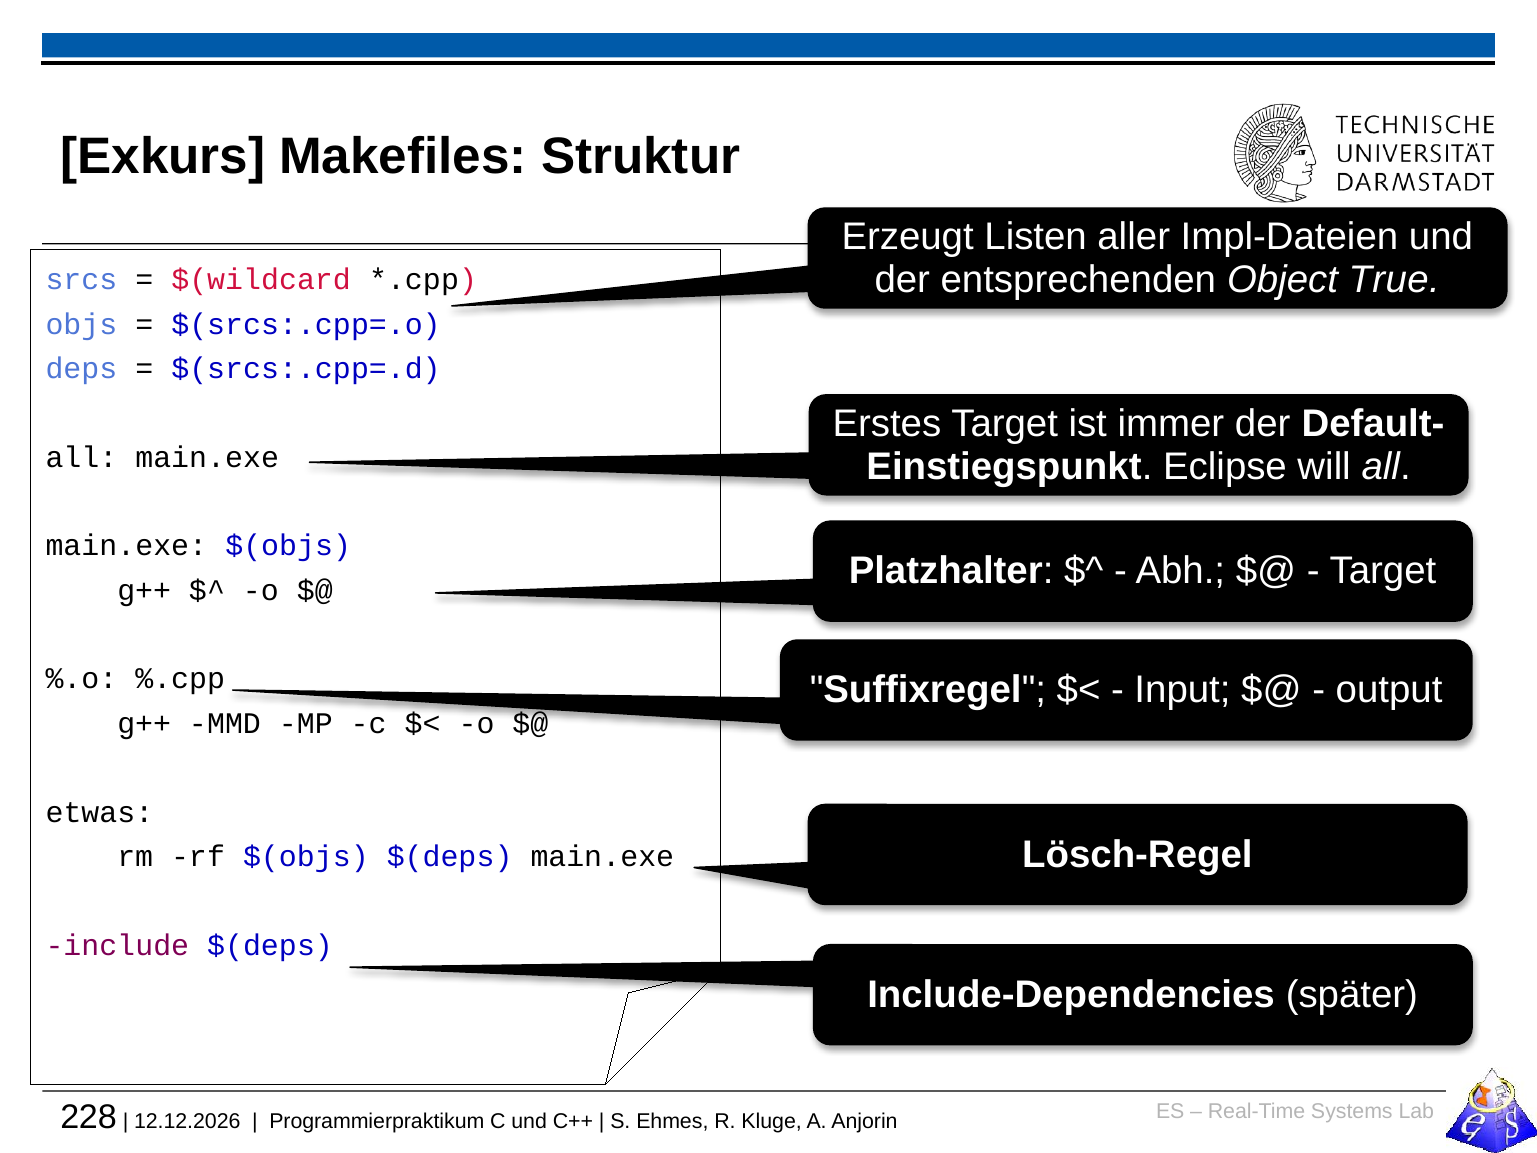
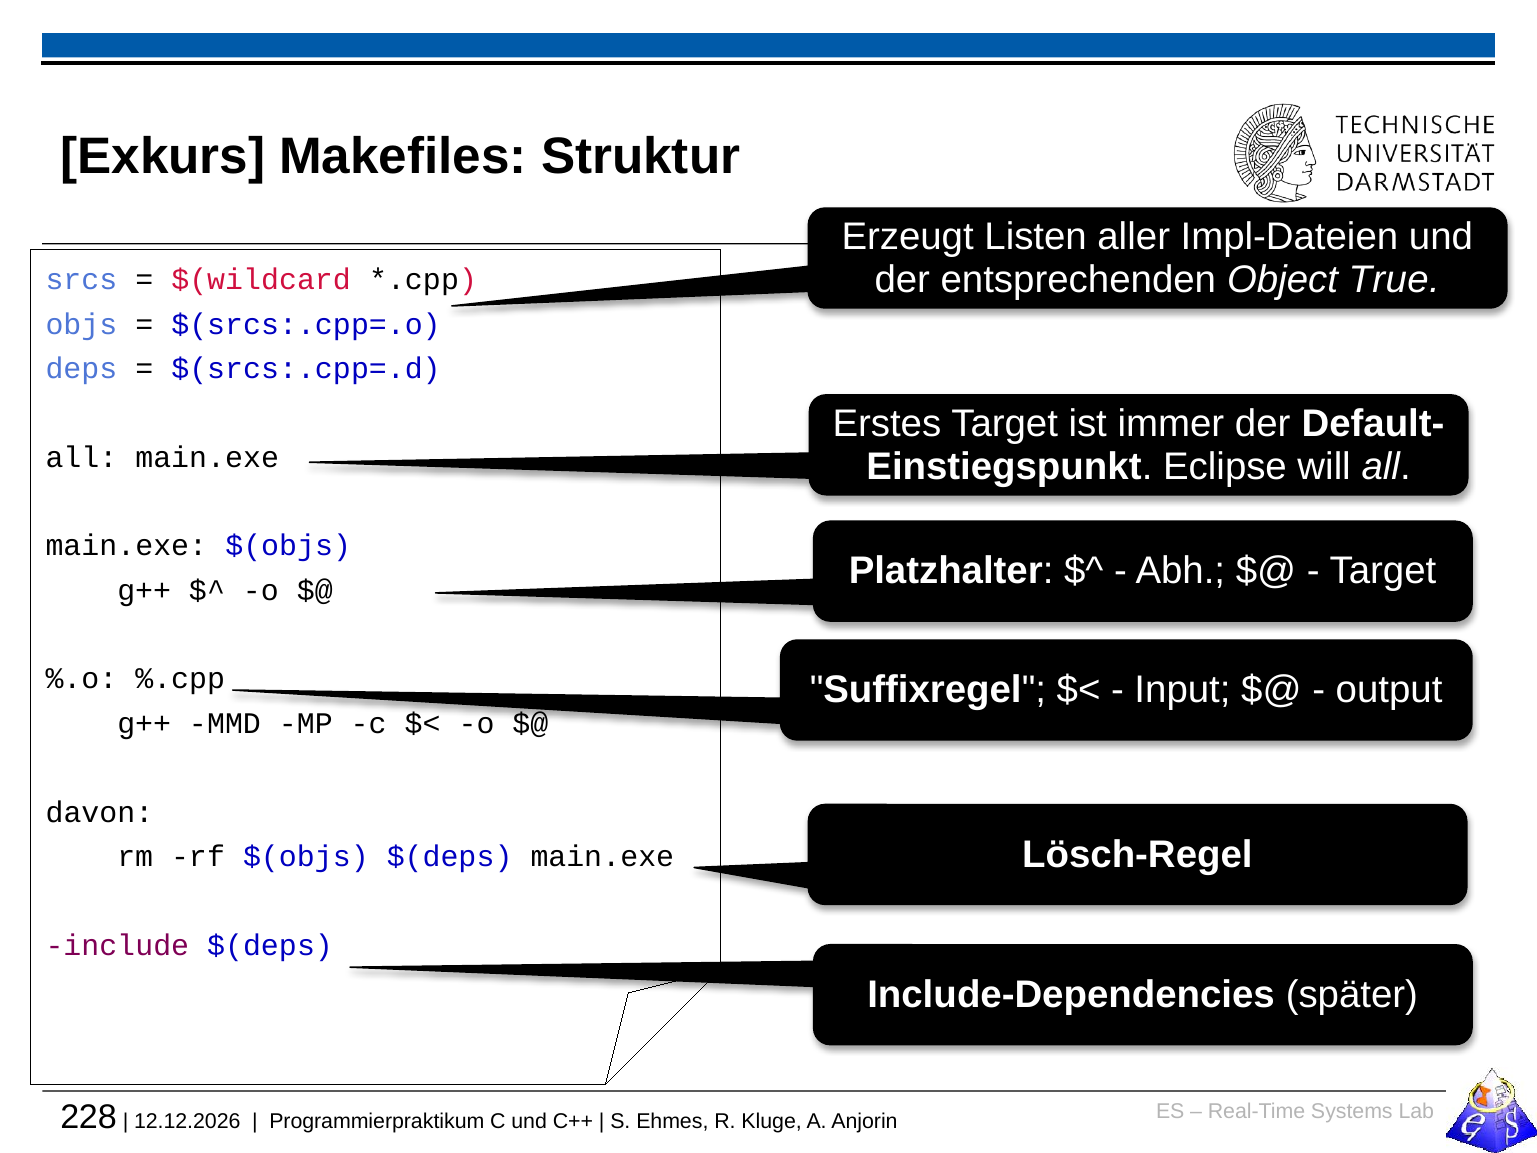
etwas: etwas -> davon
